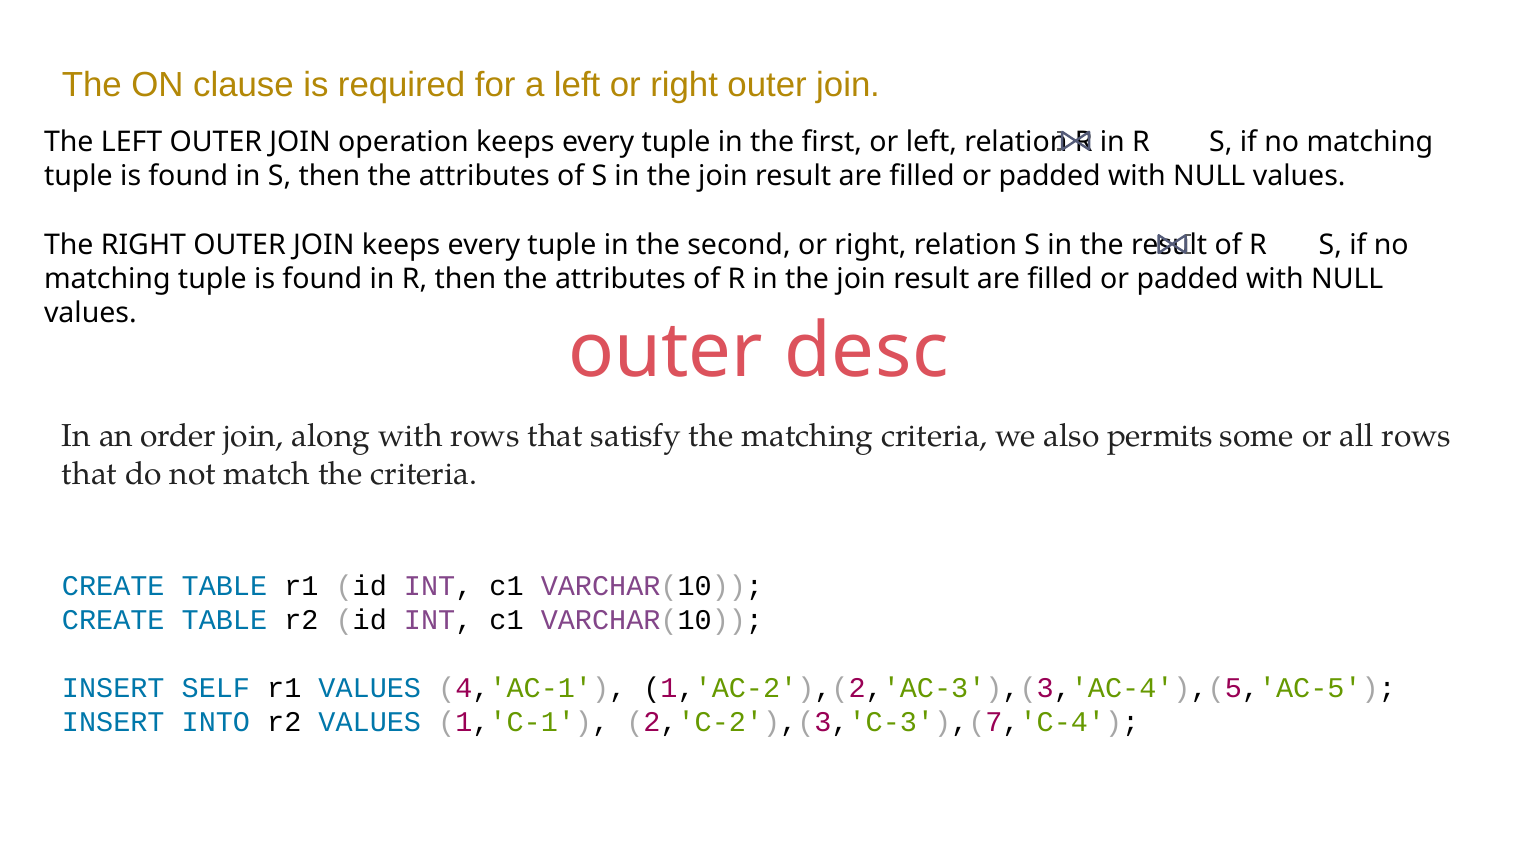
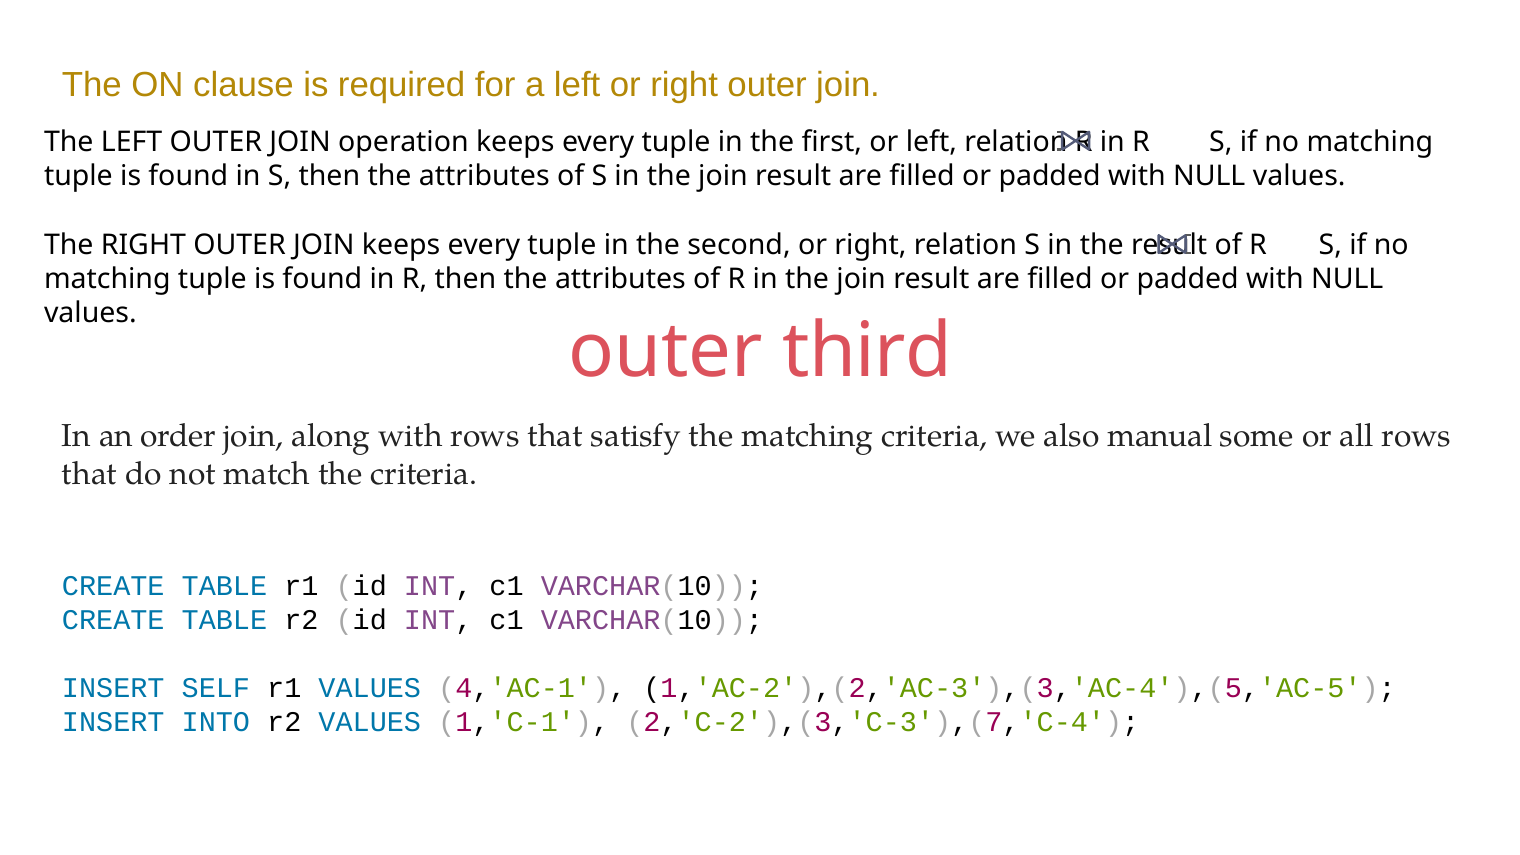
desc: desc -> third
permits: permits -> manual
